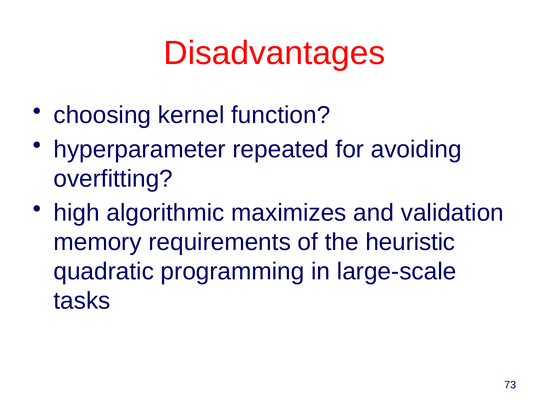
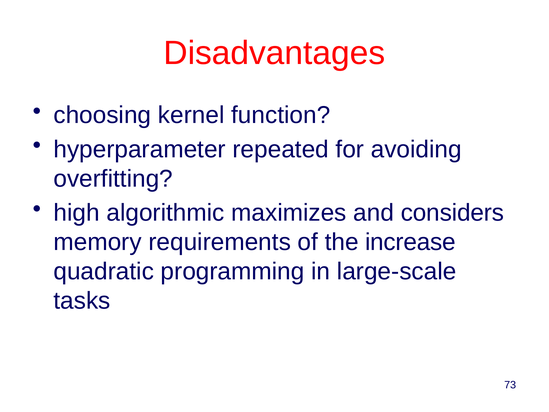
validation: validation -> considers
heuristic: heuristic -> increase
